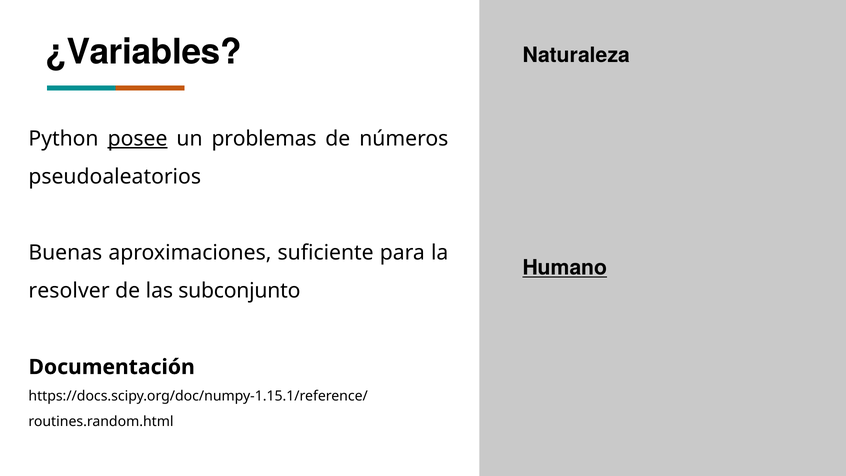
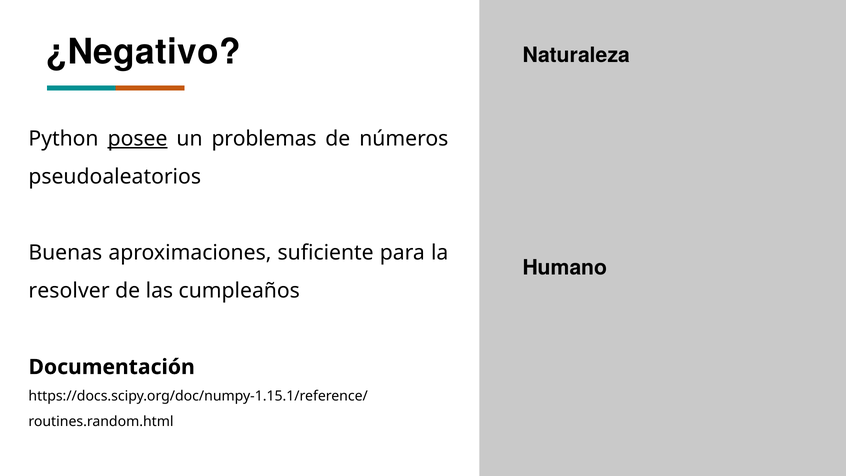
¿Variables: ¿Variables -> ¿Negativo
Humano underline: present -> none
subconjunto: subconjunto -> cumpleaños
